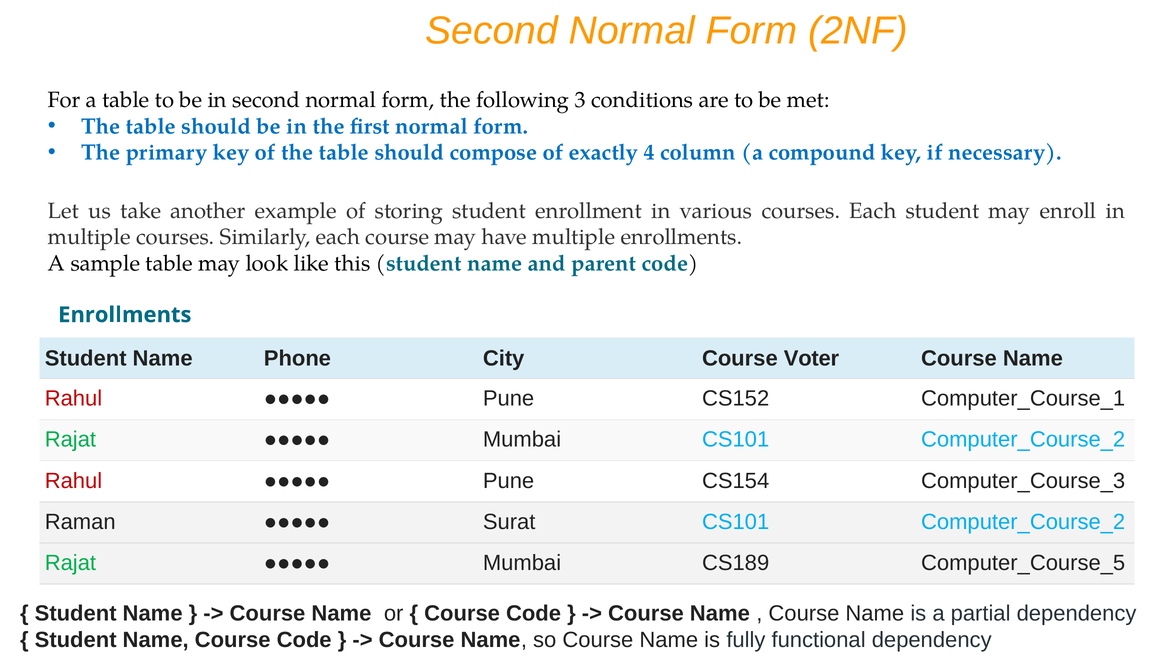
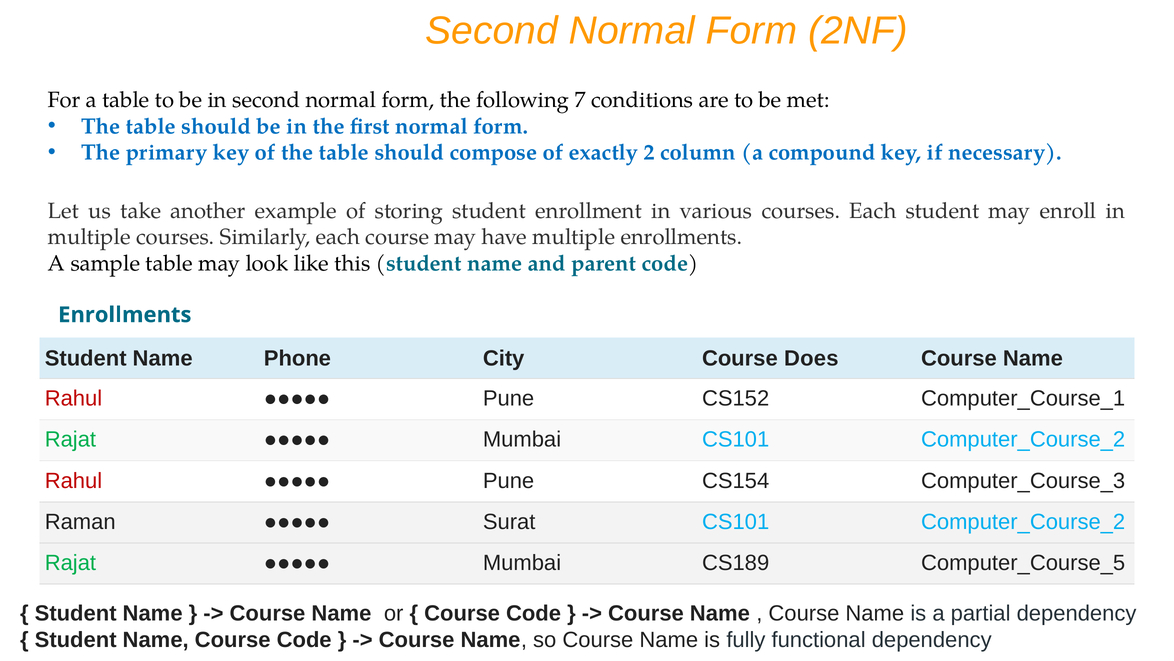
3: 3 -> 7
4: 4 -> 2
Voter: Voter -> Does
